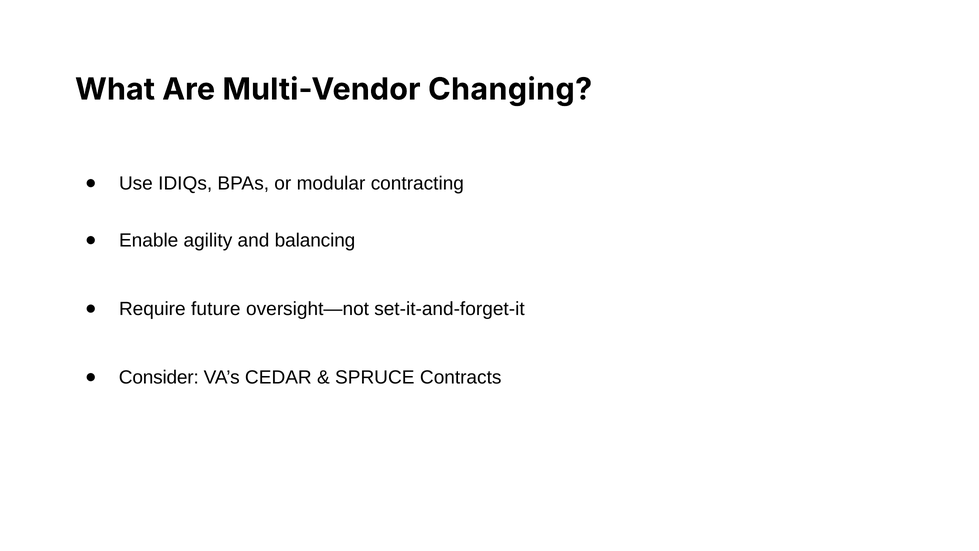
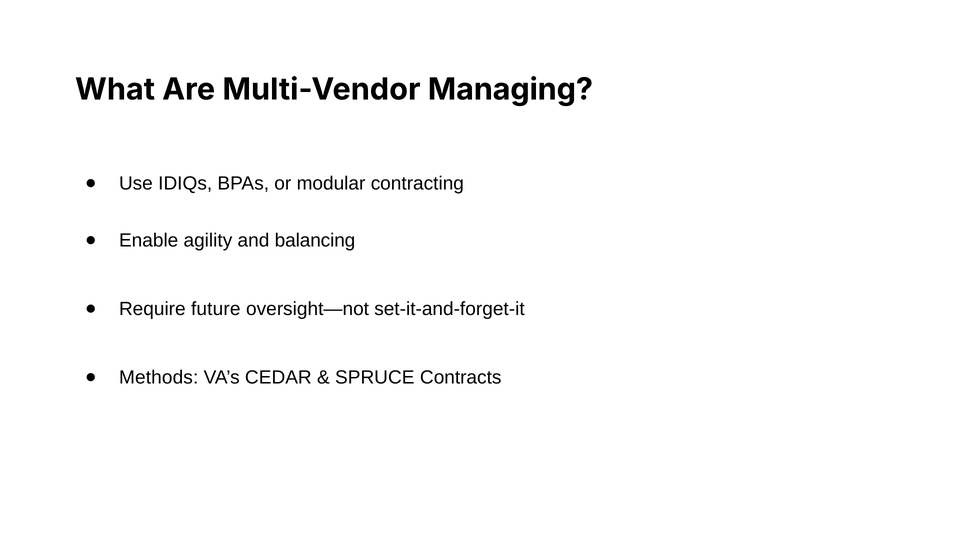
Changing: Changing -> Managing
Consider: Consider -> Methods
